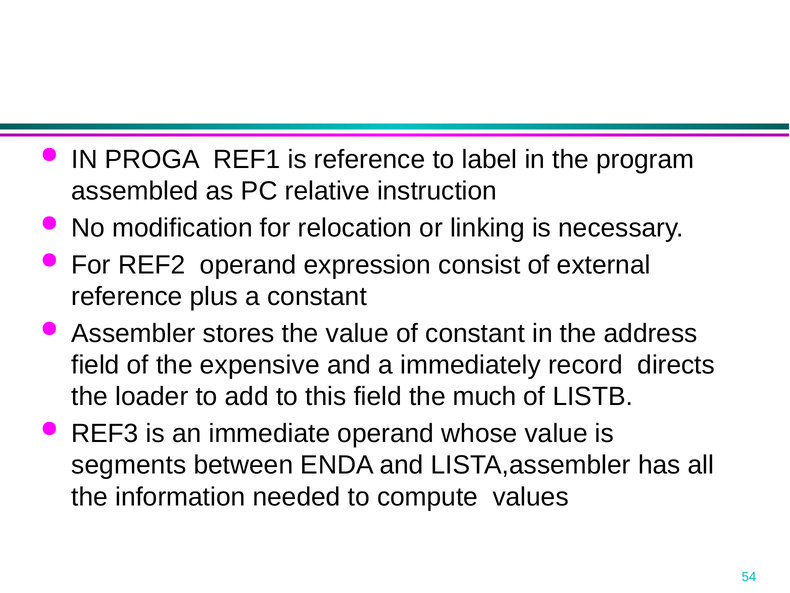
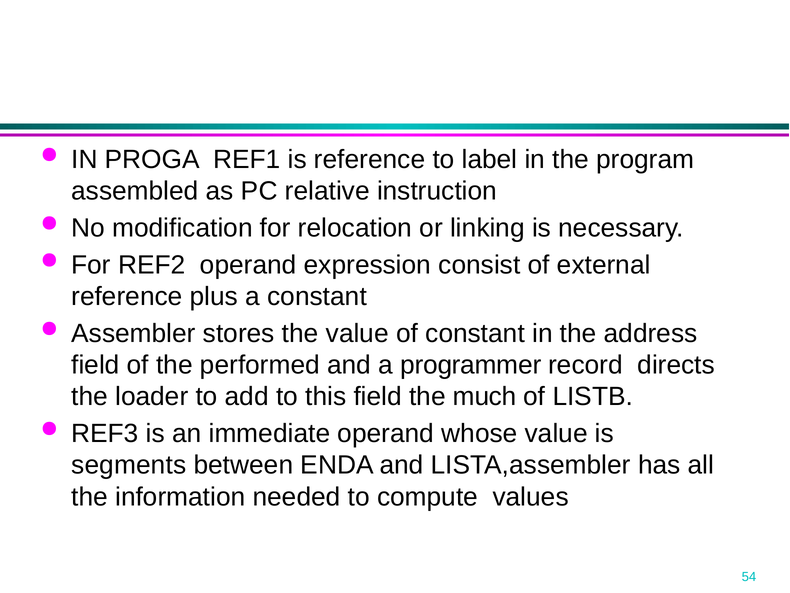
expensive: expensive -> performed
immediately: immediately -> programmer
